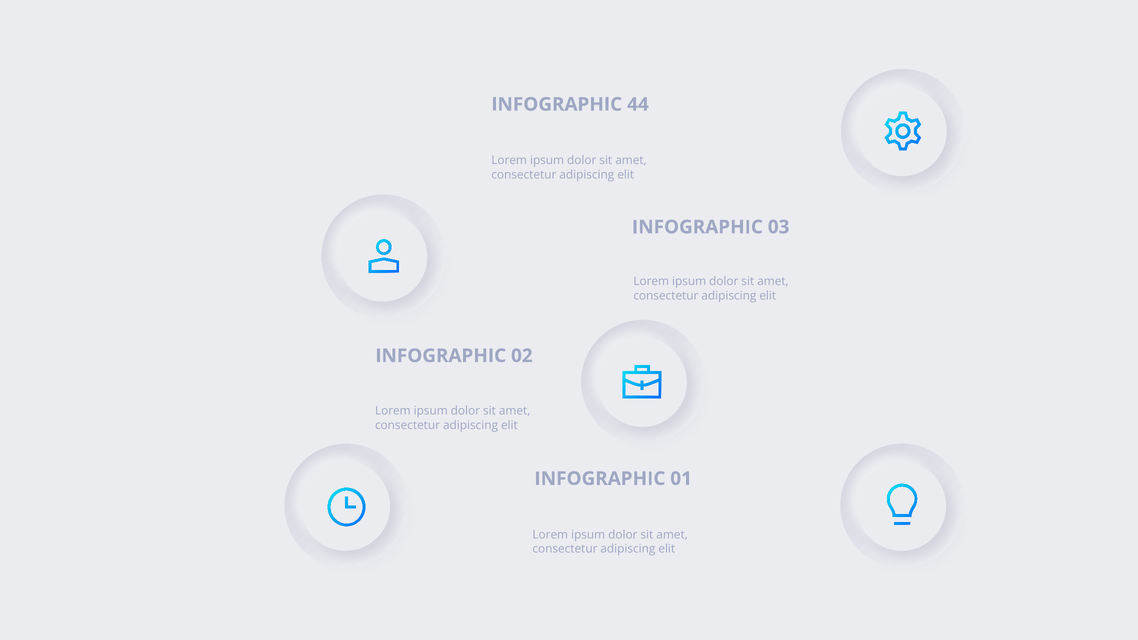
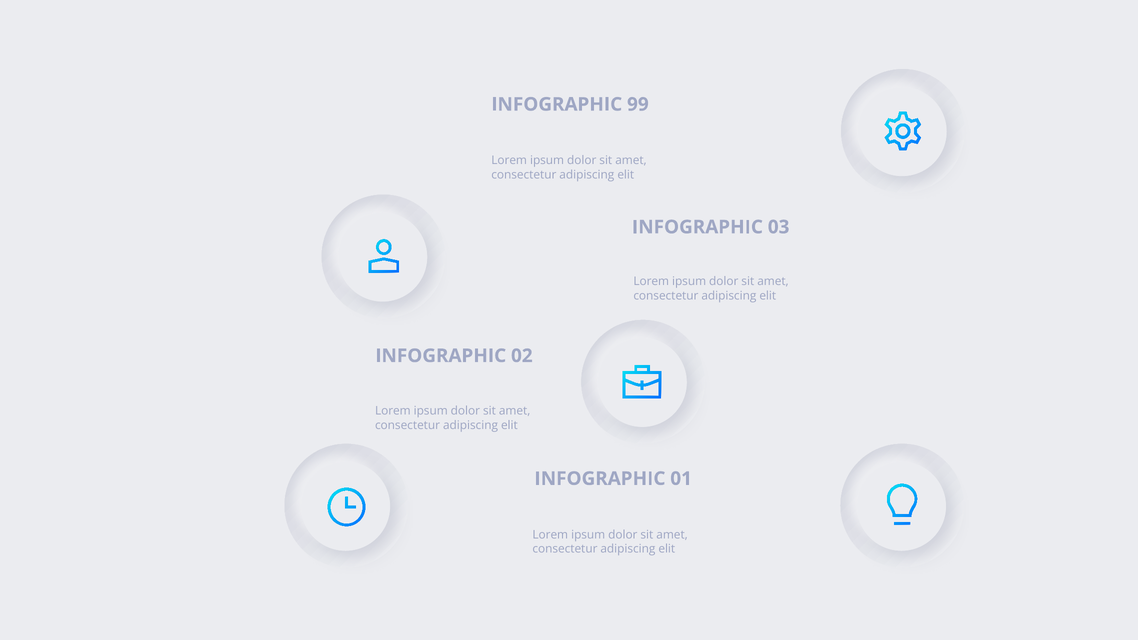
44: 44 -> 99
